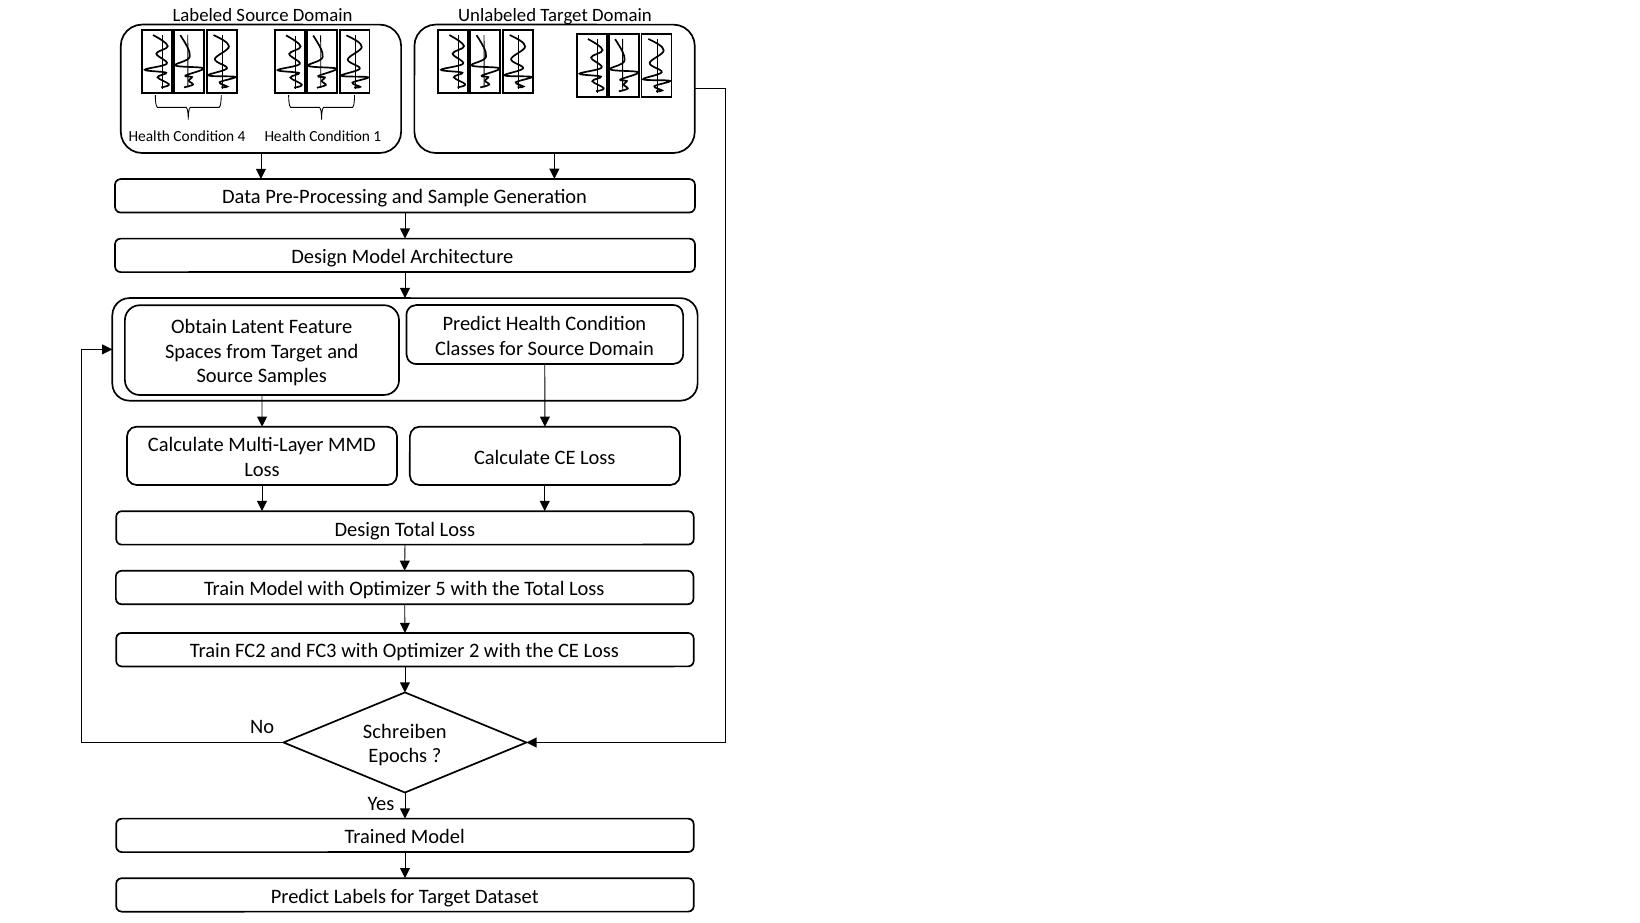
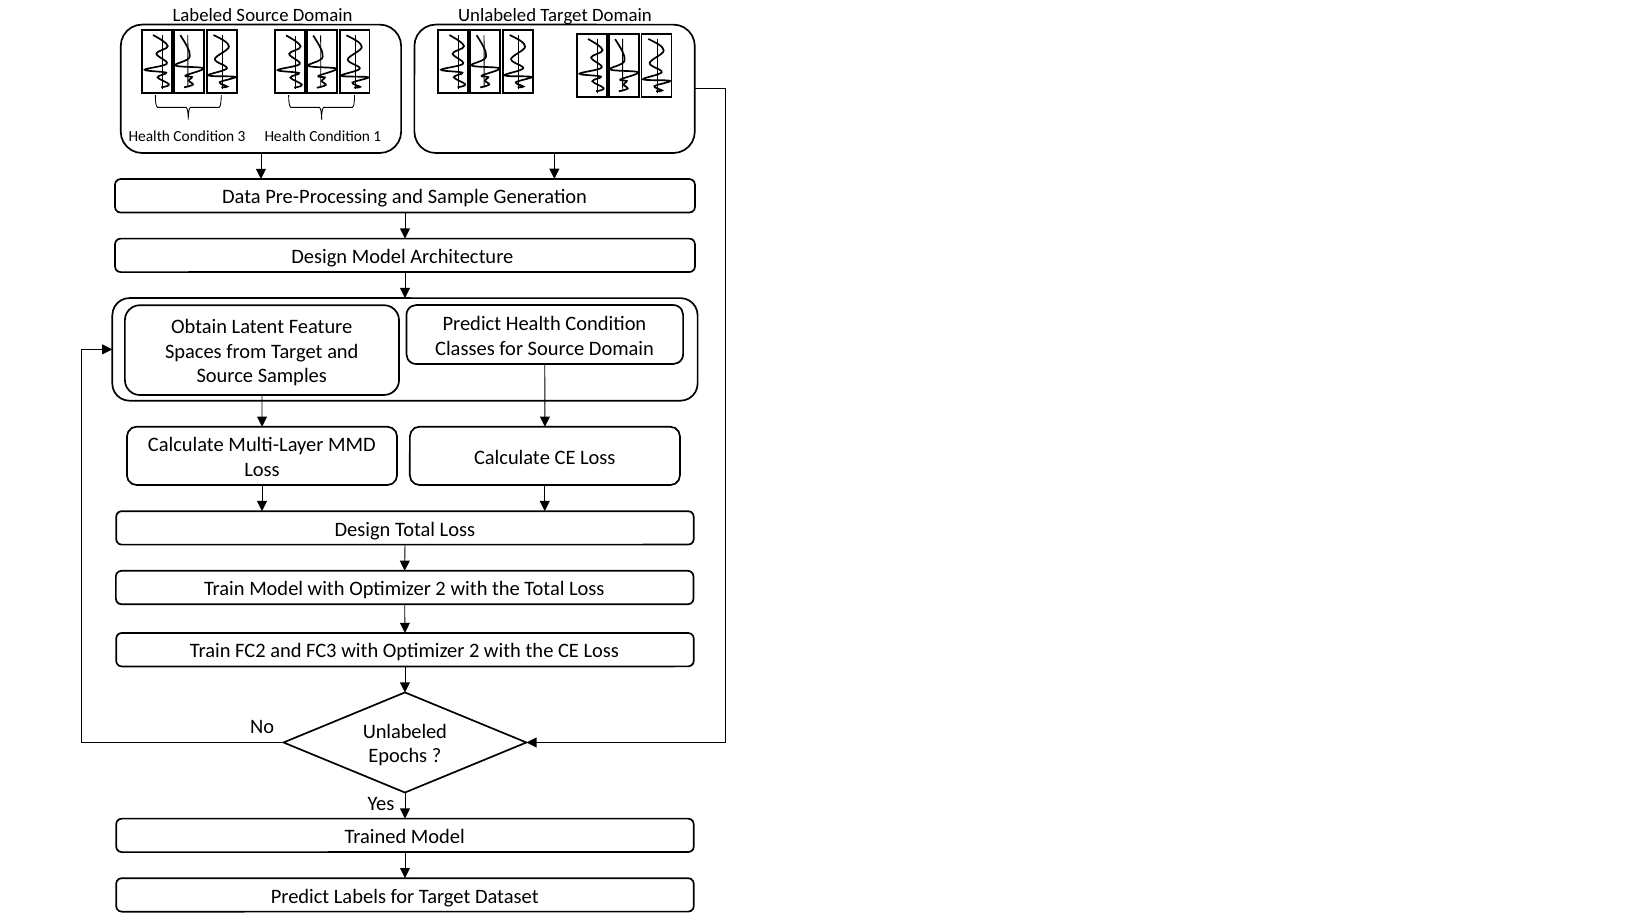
4: 4 -> 3
Model with Optimizer 5: 5 -> 2
Schreiben at (405, 731): Schreiben -> Unlabeled
